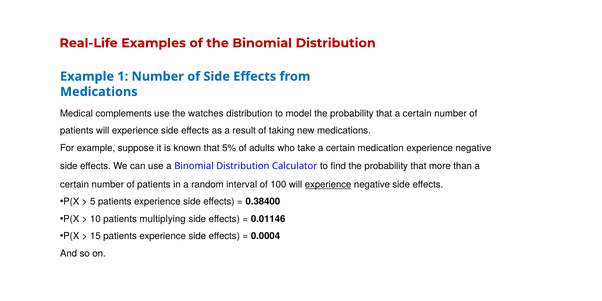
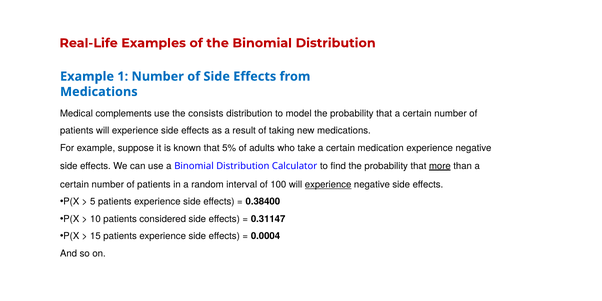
watches: watches -> consists
more underline: none -> present
multiplying: multiplying -> considered
0.01146: 0.01146 -> 0.31147
